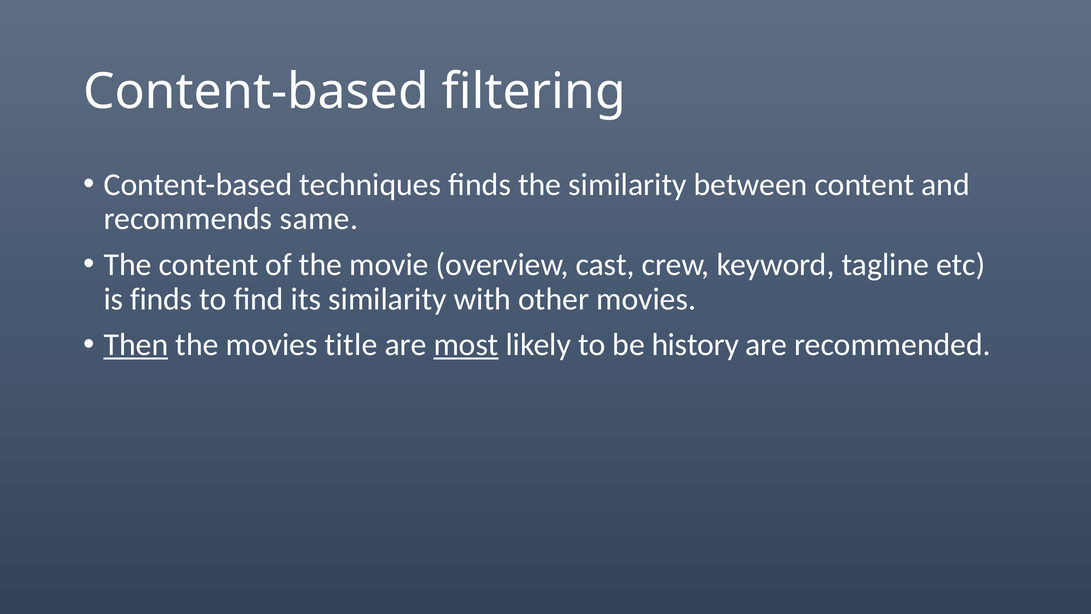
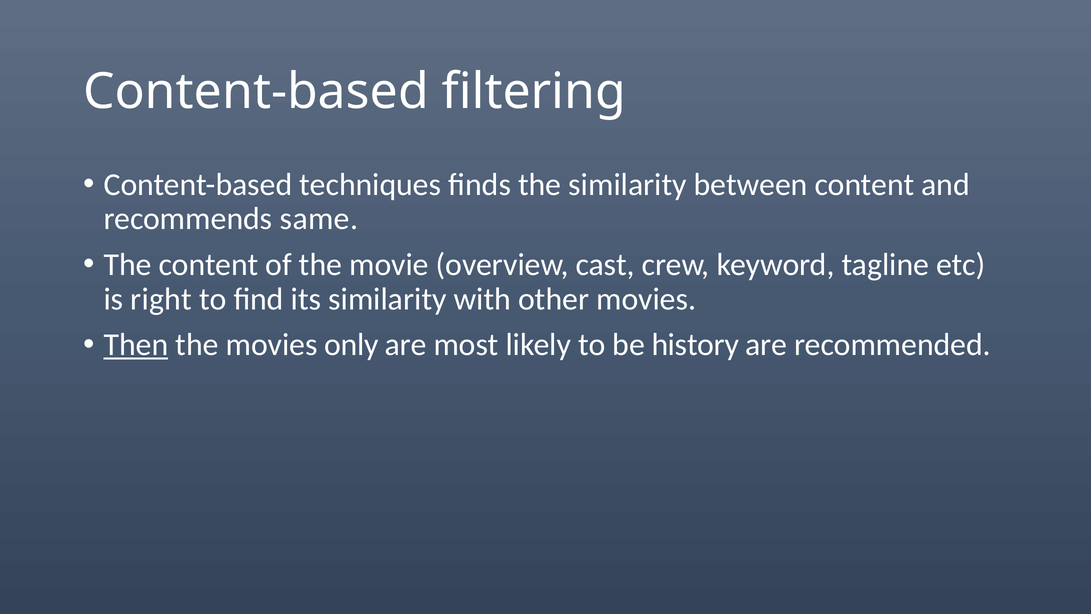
is finds: finds -> right
title: title -> only
most underline: present -> none
